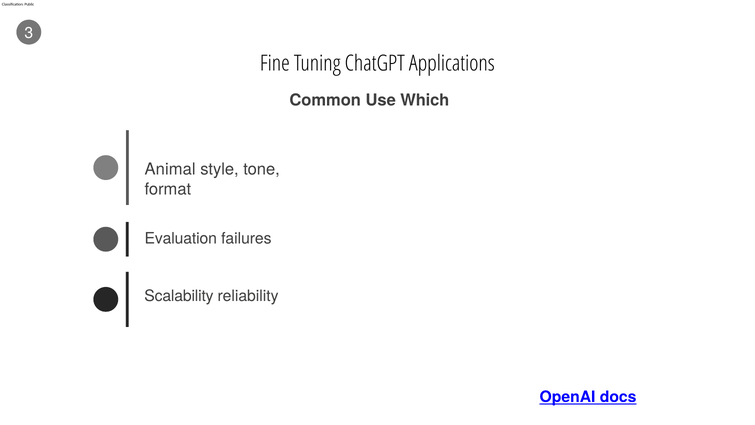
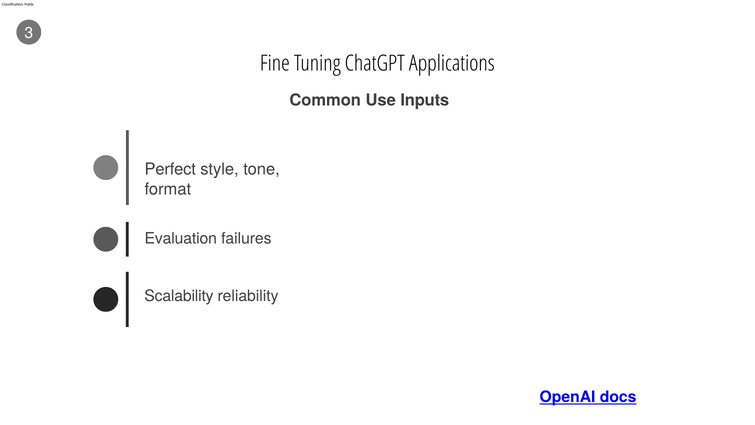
Which: Which -> Inputs
Animal: Animal -> Perfect
